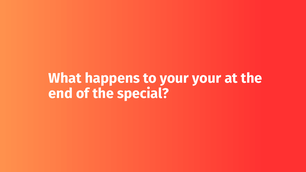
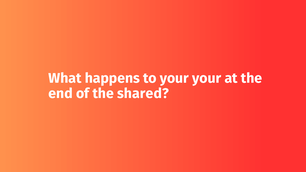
special: special -> shared
